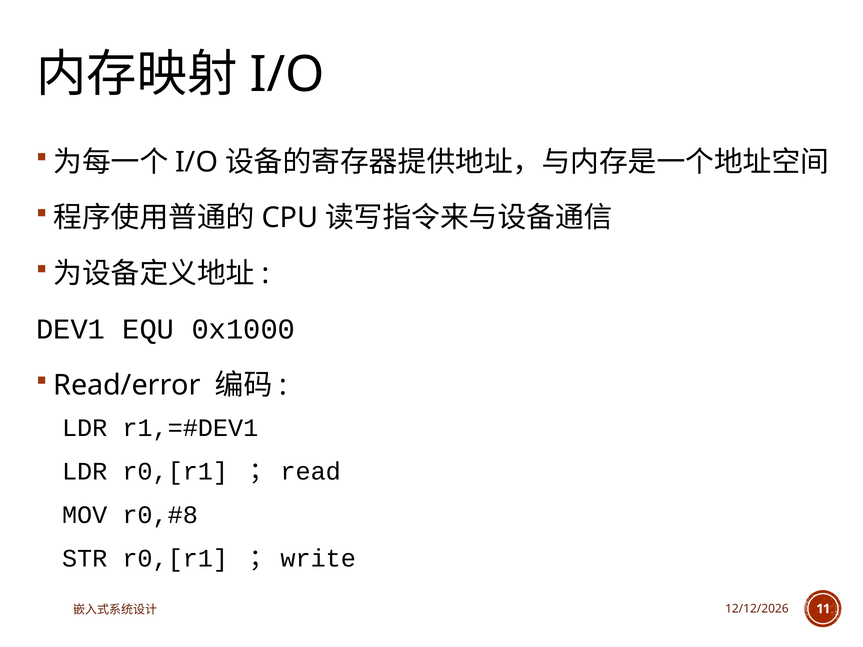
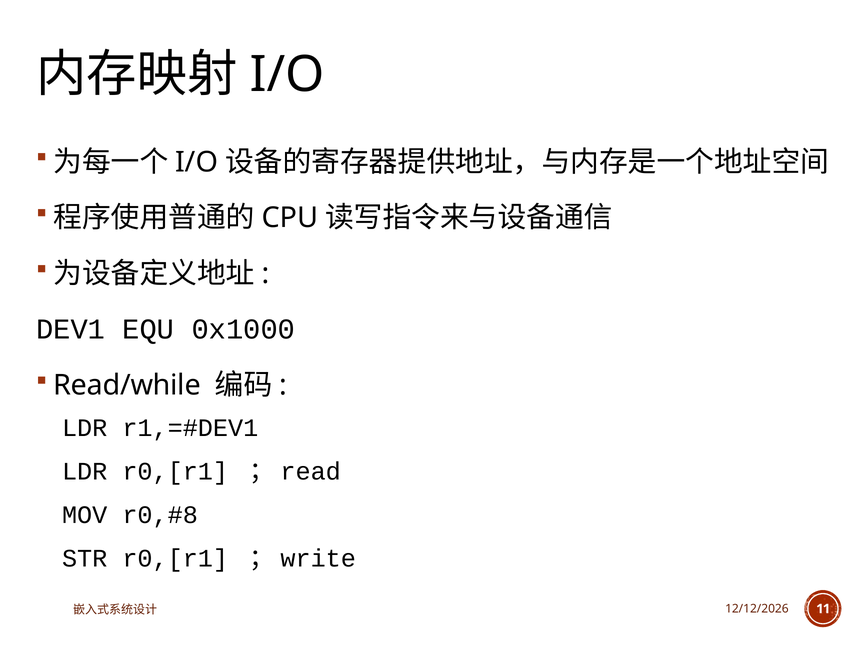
Read/error: Read/error -> Read/while
